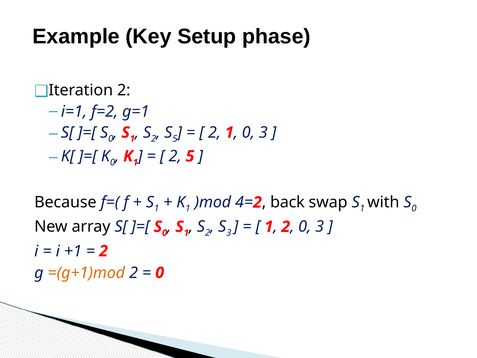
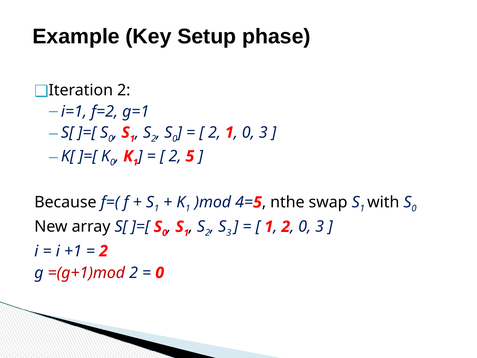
5 at (175, 139): 5 -> 0
2 at (257, 202): 2 -> 5
back: back -> nthe
=(g+1)mod colour: orange -> red
